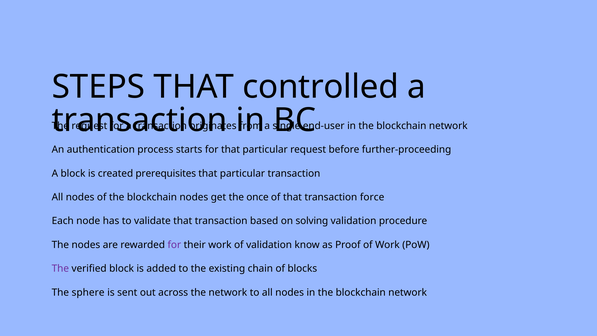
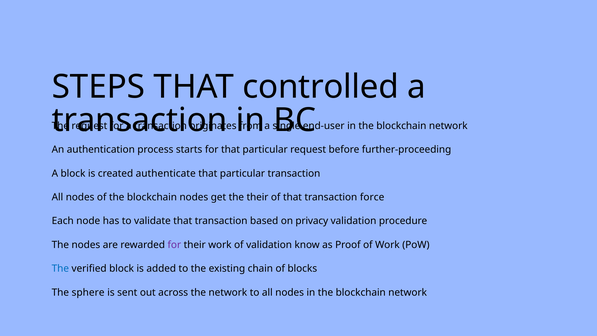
prerequisites: prerequisites -> authenticate
the once: once -> their
solving: solving -> privacy
The at (60, 269) colour: purple -> blue
